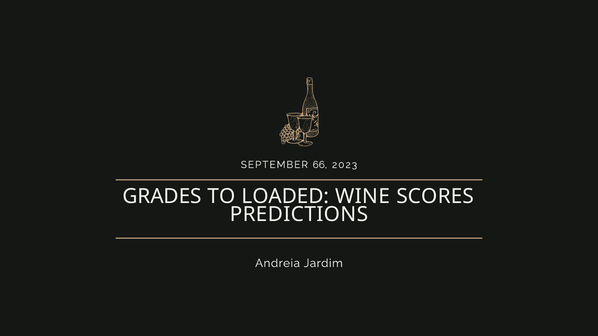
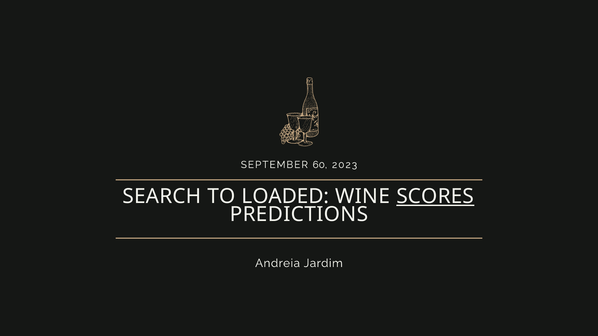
66: 66 -> 60
GRADES: GRADES -> SEARCH
SCORES underline: none -> present
